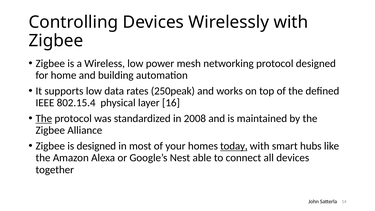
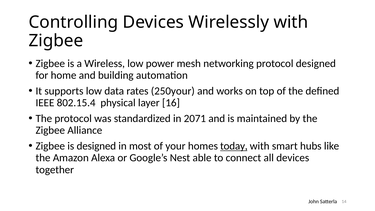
250peak: 250peak -> 250your
The at (44, 118) underline: present -> none
2008: 2008 -> 2071
